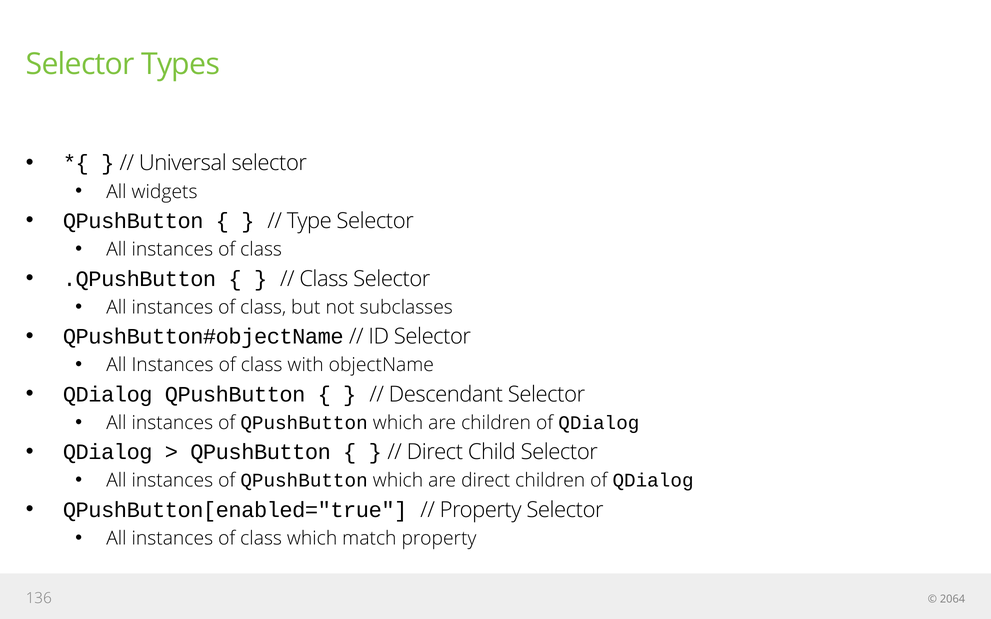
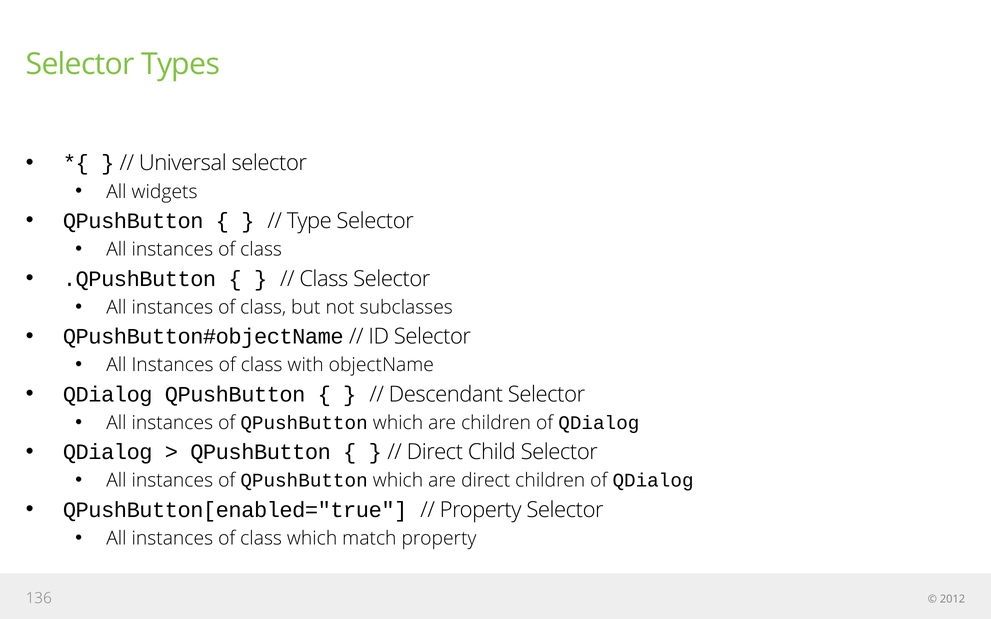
2064: 2064 -> 2012
